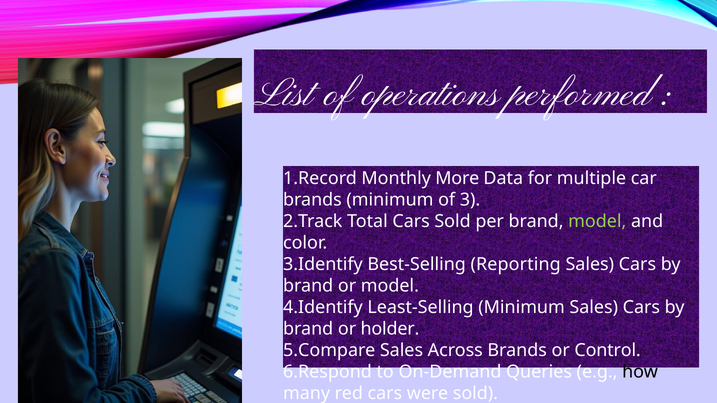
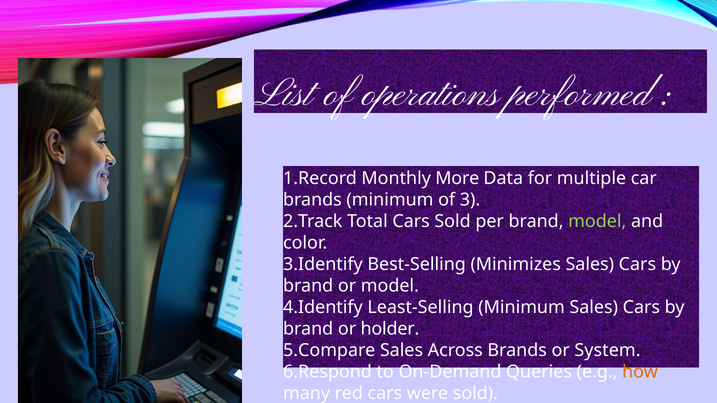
Reporting: Reporting -> Minimizes
Control: Control -> System
how colour: black -> orange
